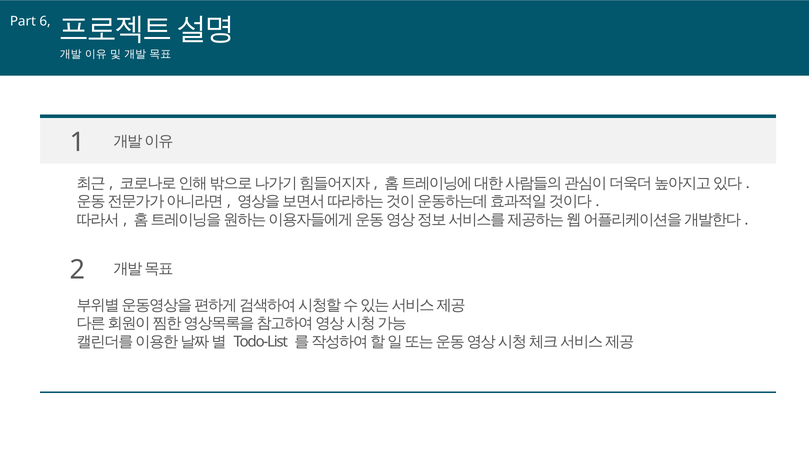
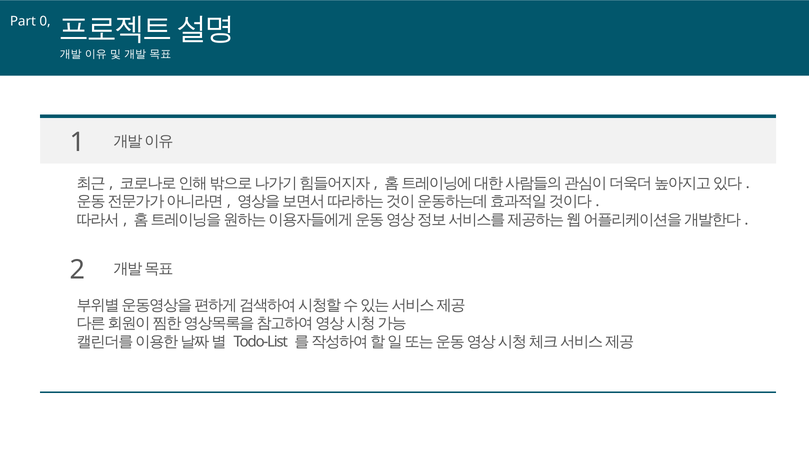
6: 6 -> 0
